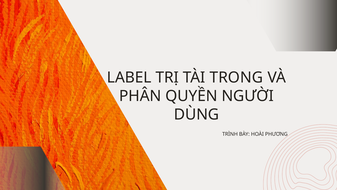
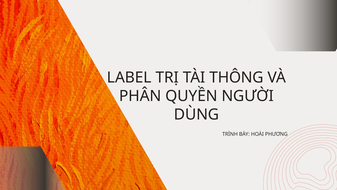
TRONG: TRONG -> THÔNG
